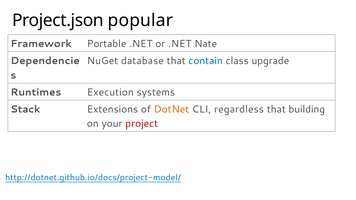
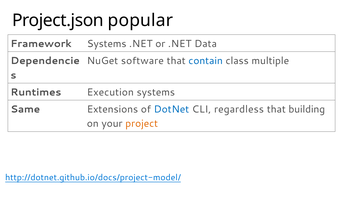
Framework Portable: Portable -> Systems
Nate: Nate -> Data
database: database -> software
upgrade: upgrade -> multiple
Stack: Stack -> Same
DotNet colour: orange -> blue
project colour: red -> orange
